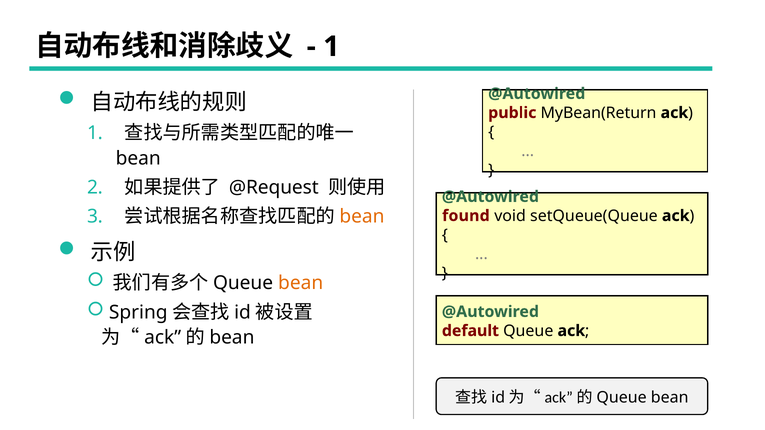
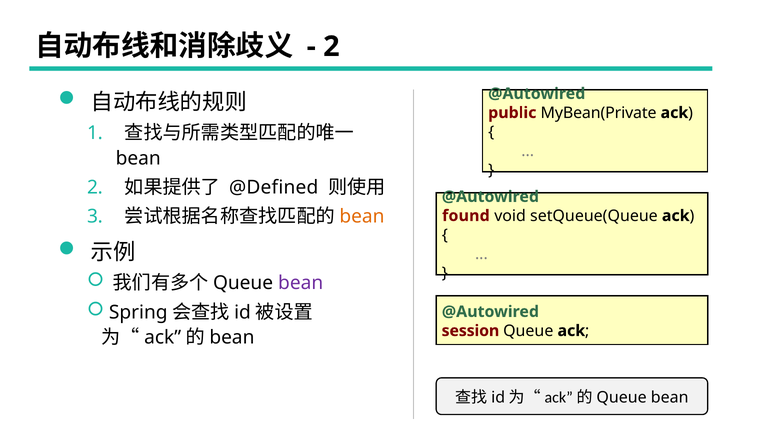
1 at (331, 47): 1 -> 2
MyBean(Return: MyBean(Return -> MyBean(Private
@Request: @Request -> @Defined
bean at (301, 283) colour: orange -> purple
default: default -> session
